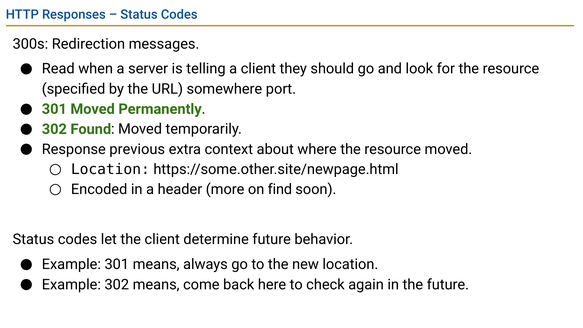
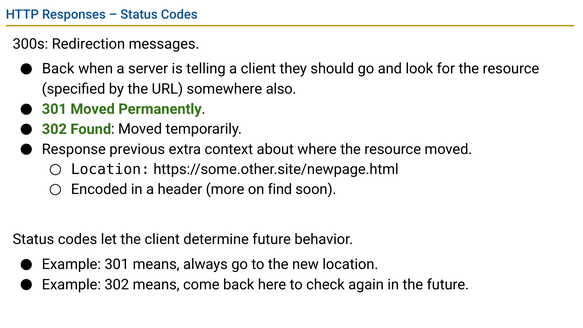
Read at (58, 69): Read -> Back
port: port -> also
